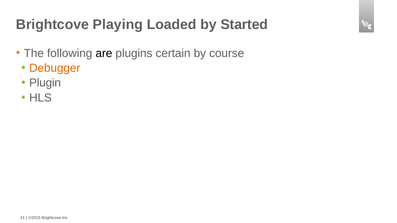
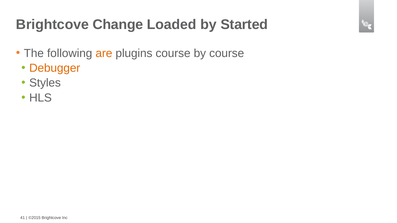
Playing: Playing -> Change
are colour: black -> orange
plugins certain: certain -> course
Plugin: Plugin -> Styles
